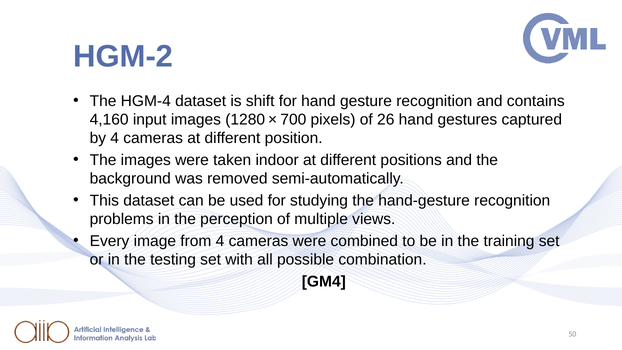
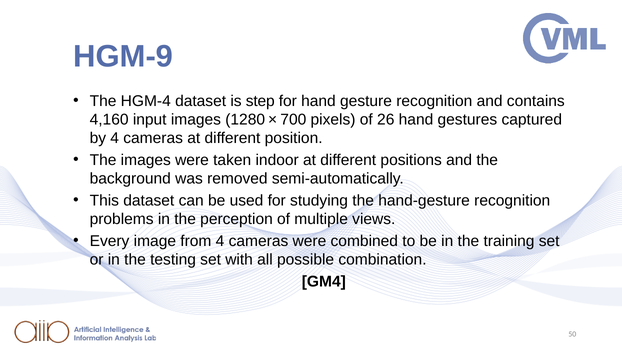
HGM-2: HGM-2 -> HGM-9
shift: shift -> step
